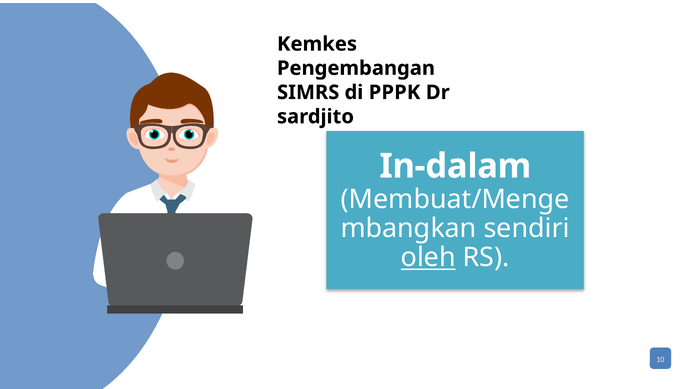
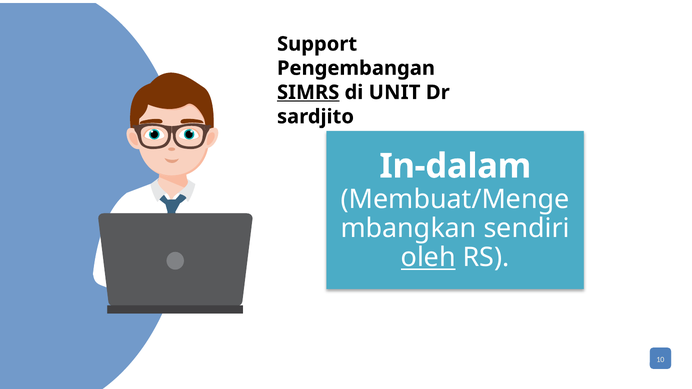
Kemkes: Kemkes -> Support
SIMRS underline: none -> present
PPPK: PPPK -> UNIT
